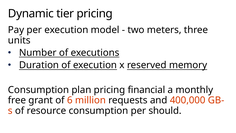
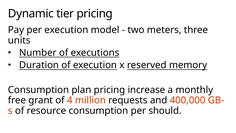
financial: financial -> increase
6: 6 -> 4
